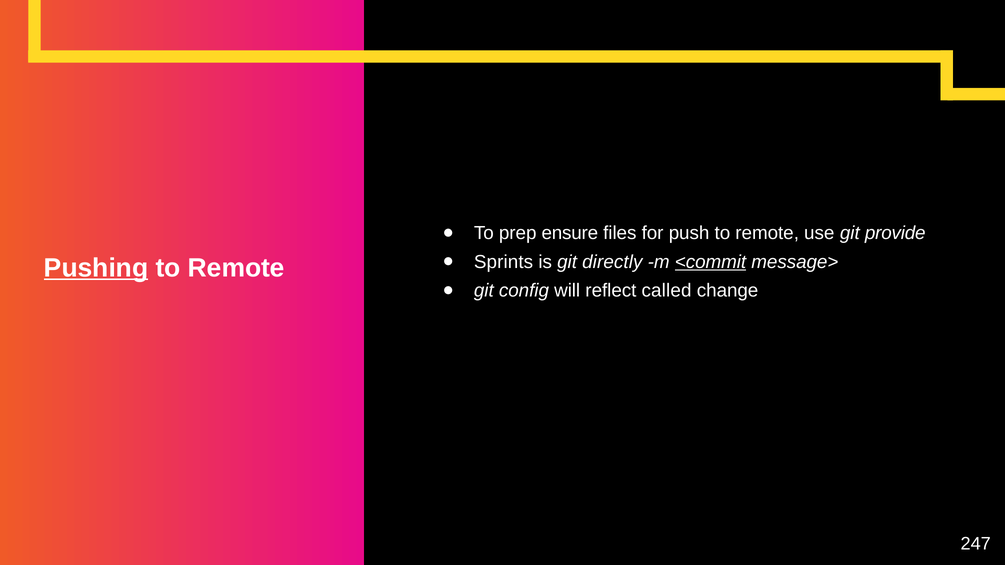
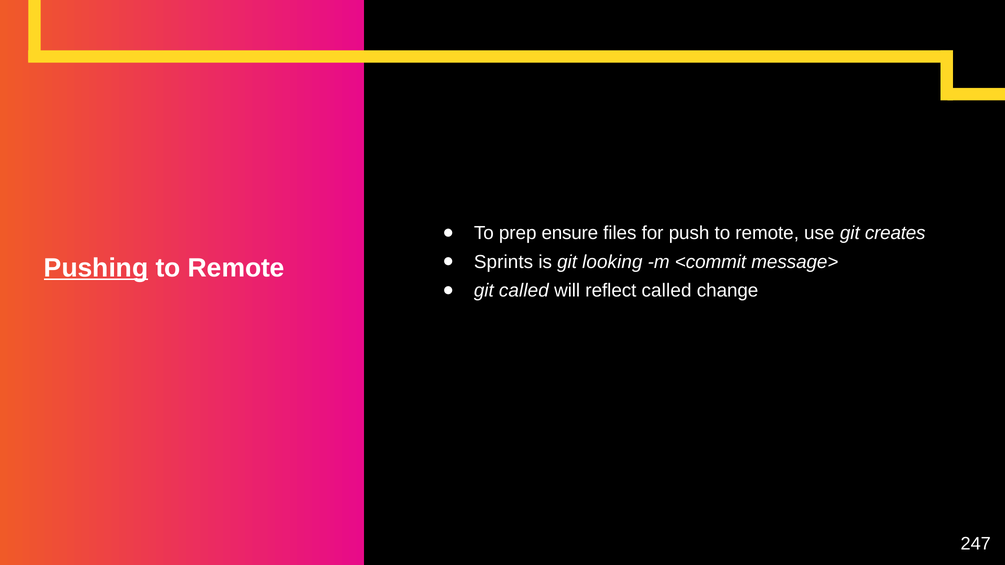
provide: provide -> creates
directly: directly -> looking
<commit underline: present -> none
git config: config -> called
